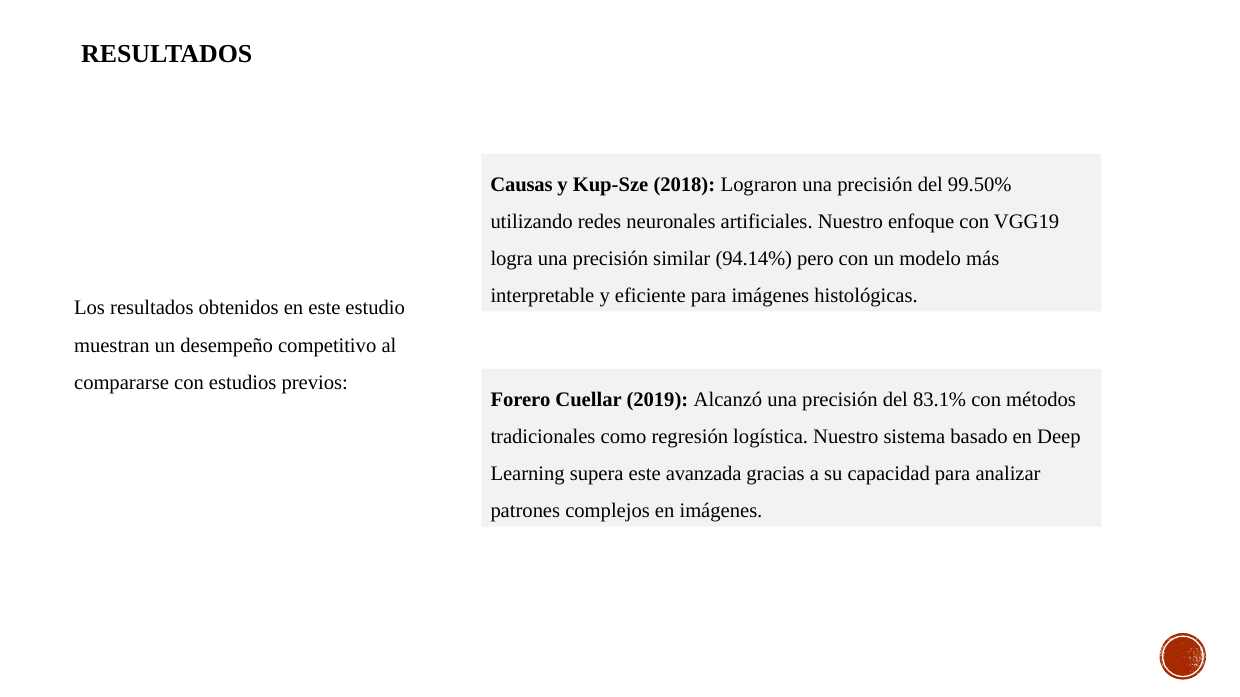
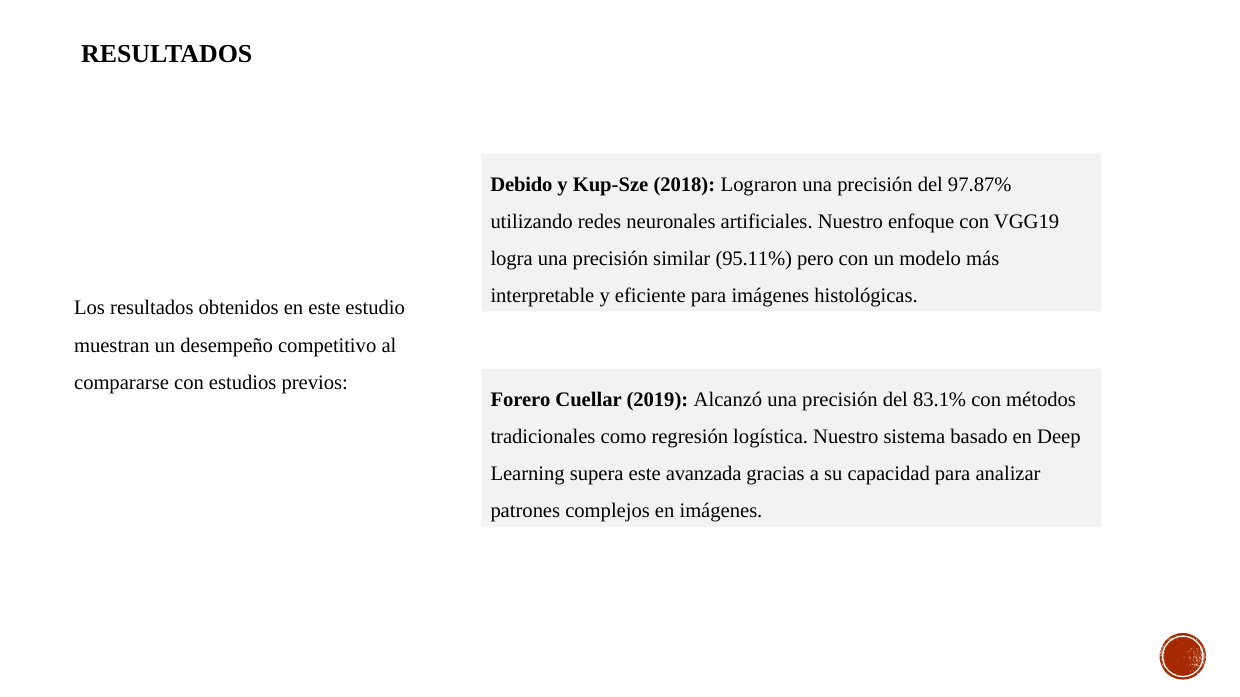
Causas: Causas -> Debido
99.50%: 99.50% -> 97.87%
94.14%: 94.14% -> 95.11%
